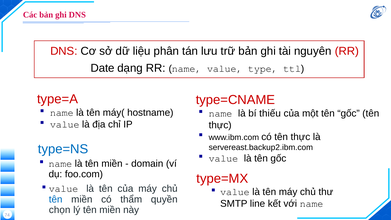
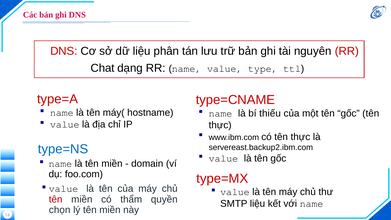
Date: Date -> Chat
tên at (56, 199) colour: blue -> red
SMTP line: line -> liệu
